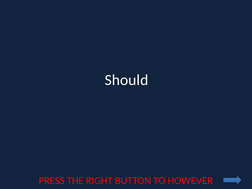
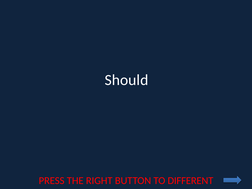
HOWEVER: HOWEVER -> DIFFERENT
